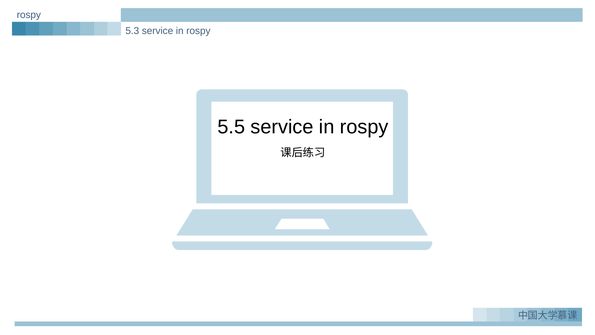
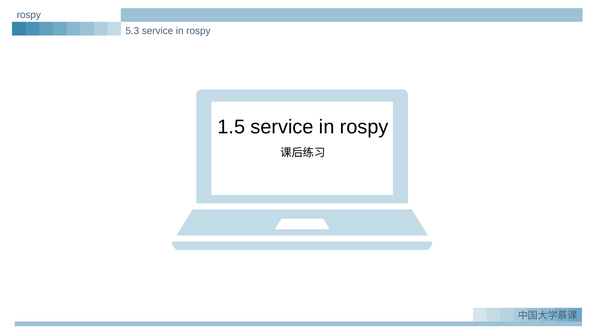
5.5: 5.5 -> 1.5
